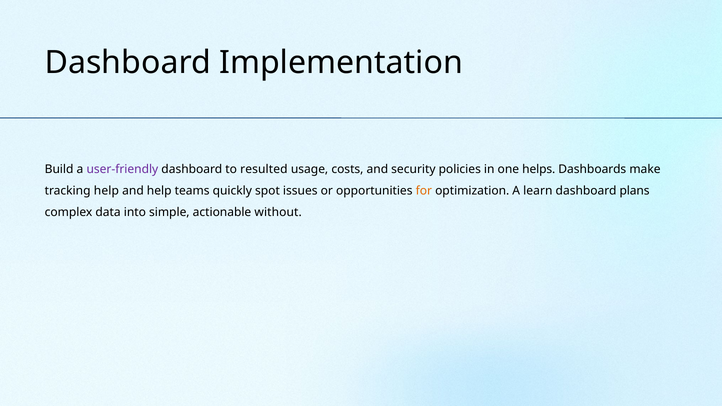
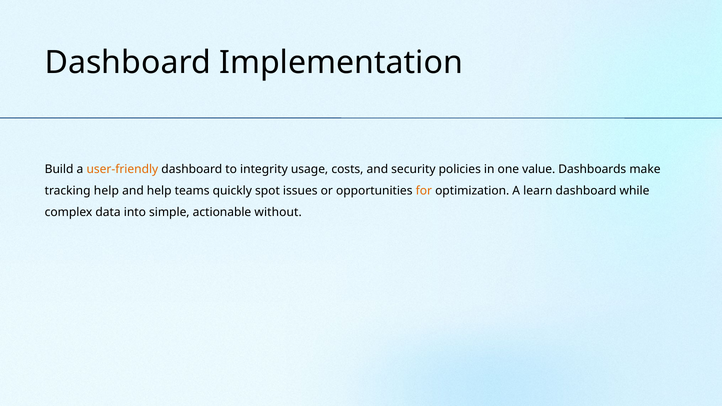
user-friendly colour: purple -> orange
resulted: resulted -> integrity
helps: helps -> value
plans: plans -> while
